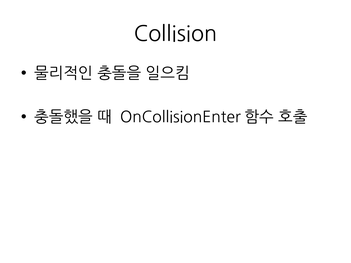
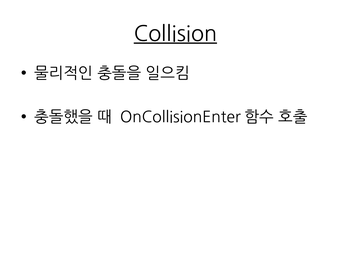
Collision underline: none -> present
